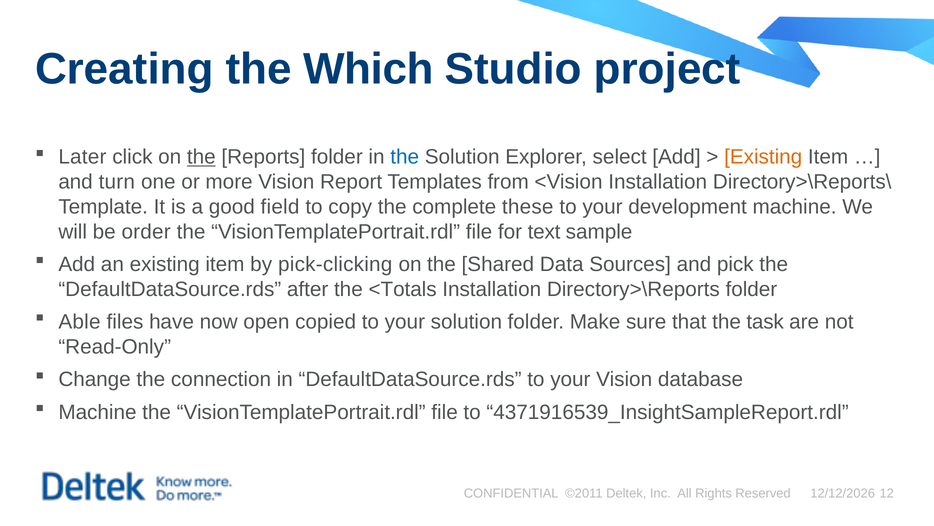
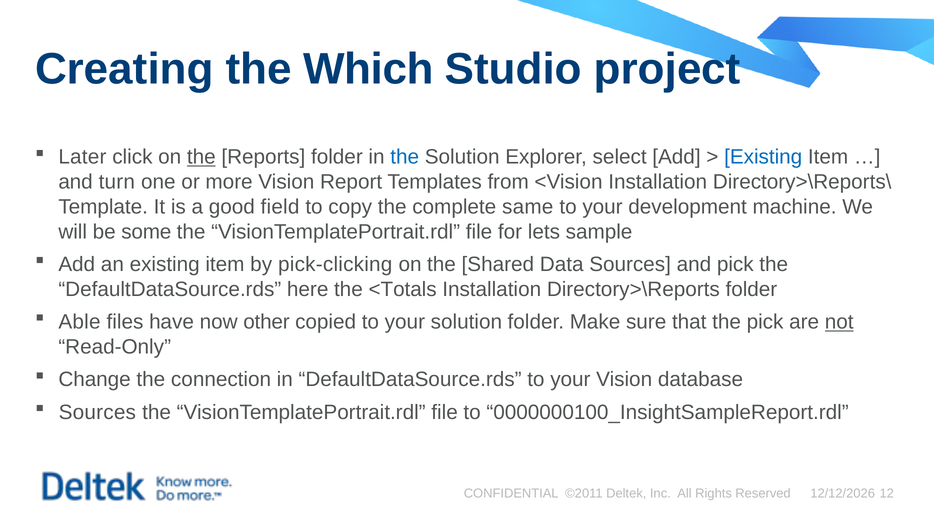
Existing at (763, 157) colour: orange -> blue
these: these -> same
order: order -> some
text: text -> lets
after: after -> here
open: open -> other
the task: task -> pick
not underline: none -> present
Machine at (97, 412): Machine -> Sources
4371916539_InsightSampleReport.rdl: 4371916539_InsightSampleReport.rdl -> 0000000100_InsightSampleReport.rdl
